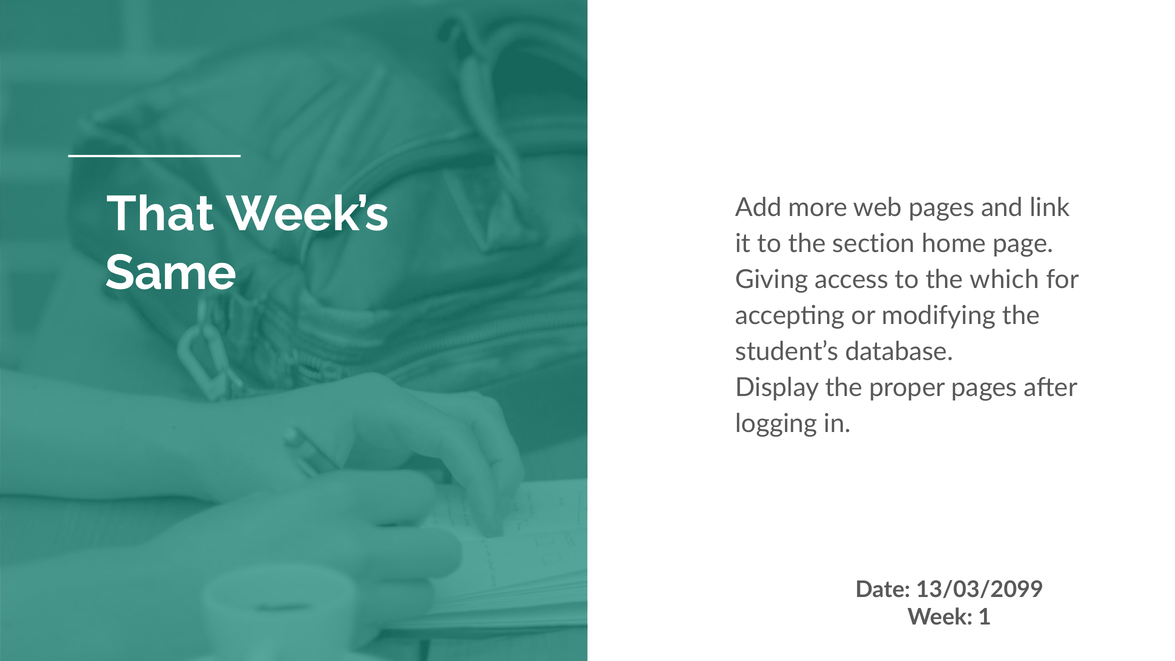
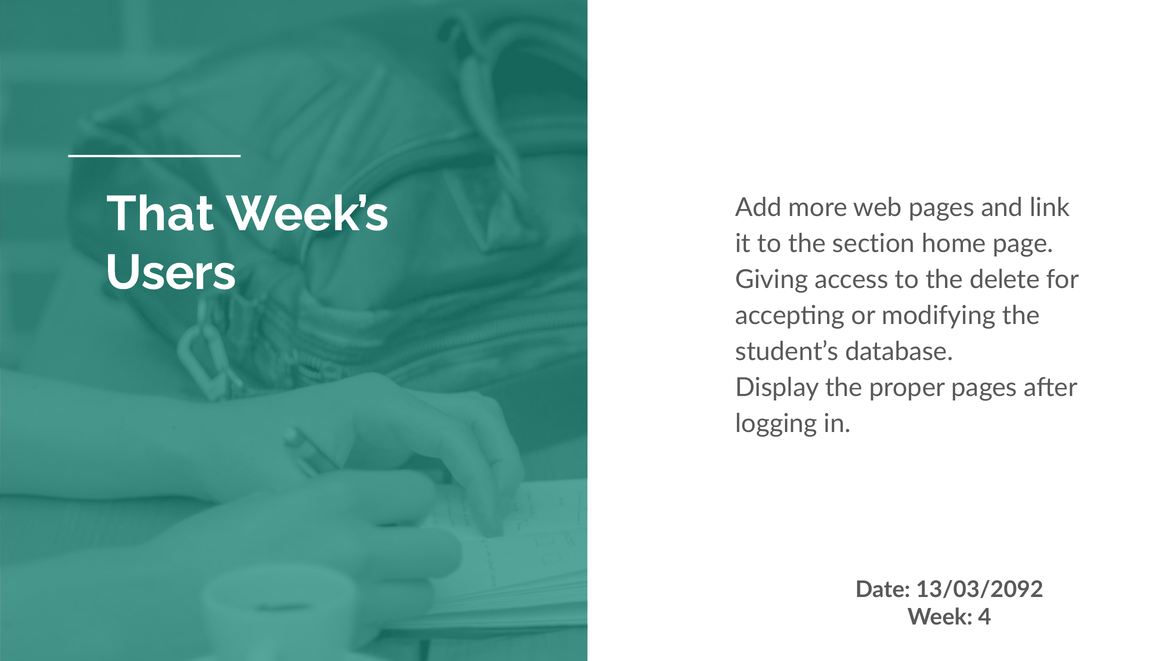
Same: Same -> Users
which: which -> delete
13/03/2099: 13/03/2099 -> 13/03/2092
1: 1 -> 4
